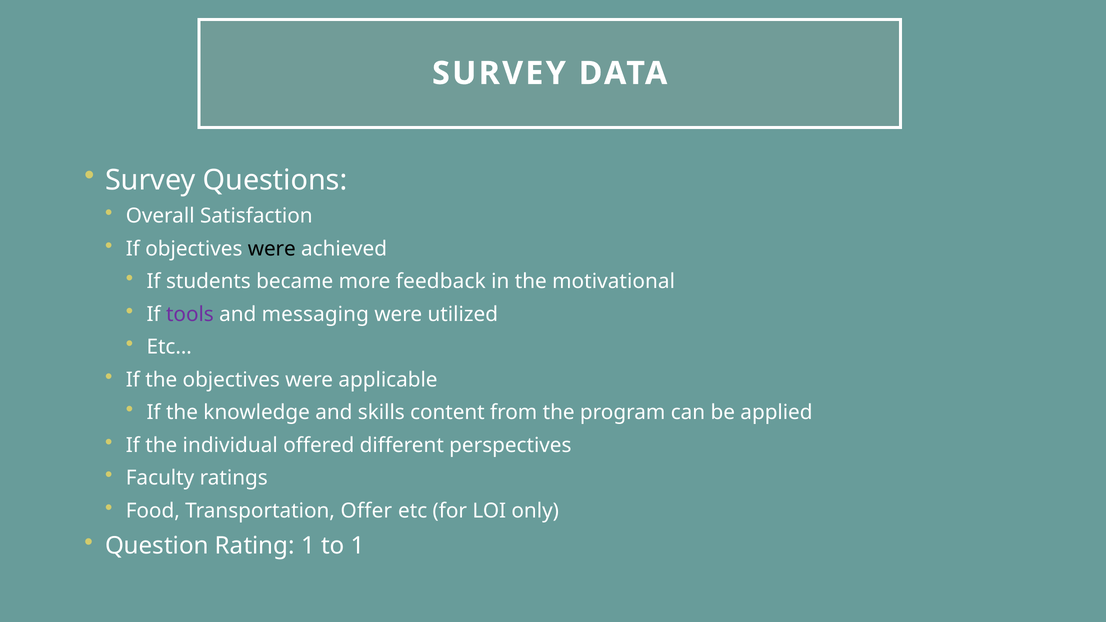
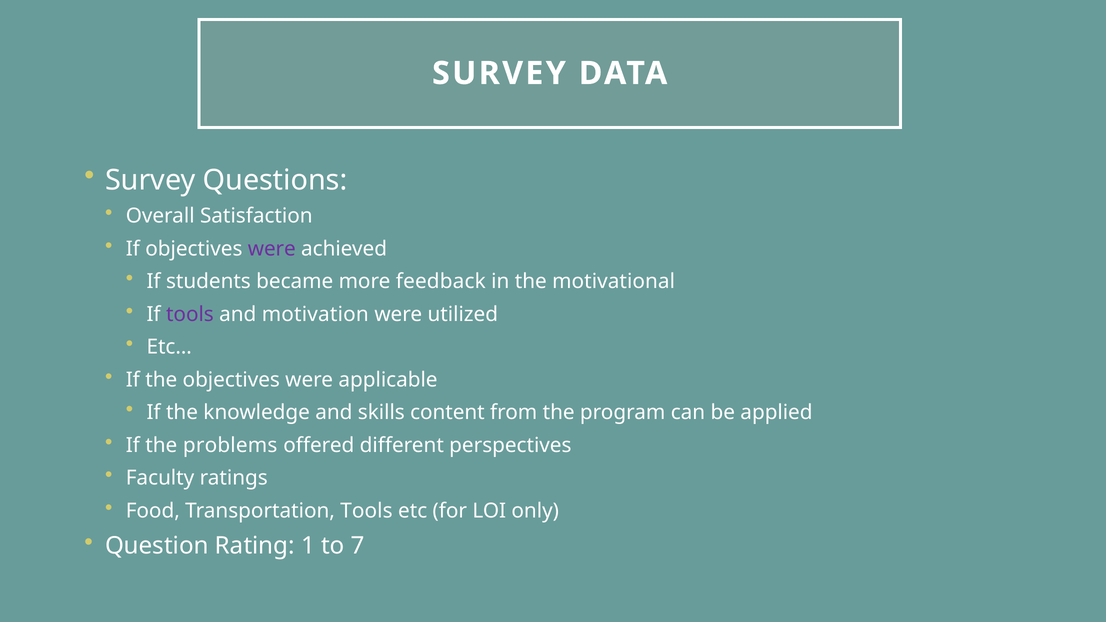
were at (272, 249) colour: black -> purple
messaging: messaging -> motivation
individual: individual -> problems
Transportation Offer: Offer -> Tools
to 1: 1 -> 7
